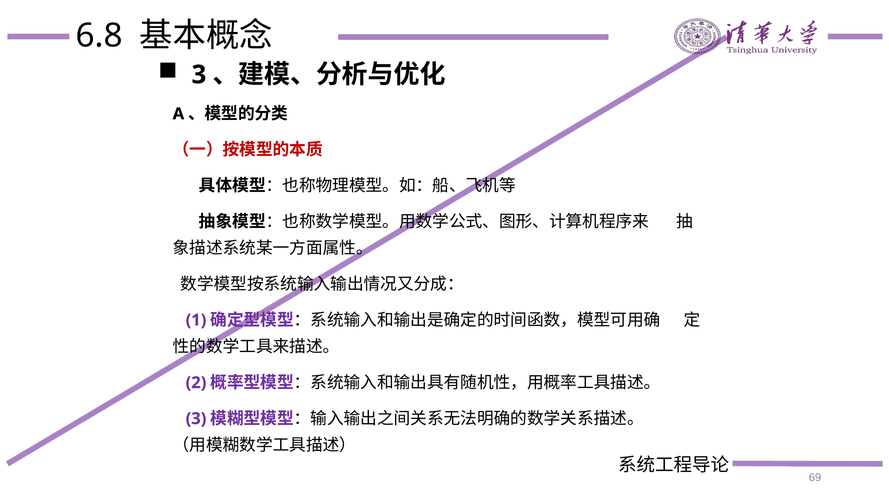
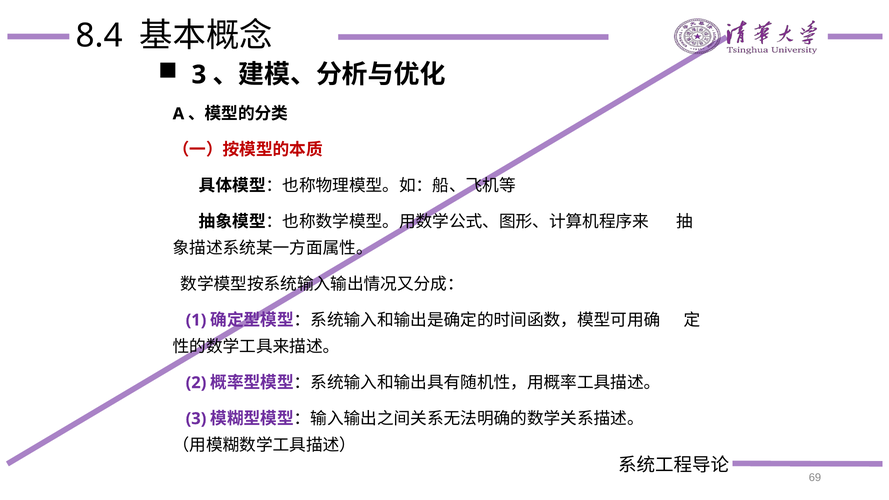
6.8: 6.8 -> 8.4
